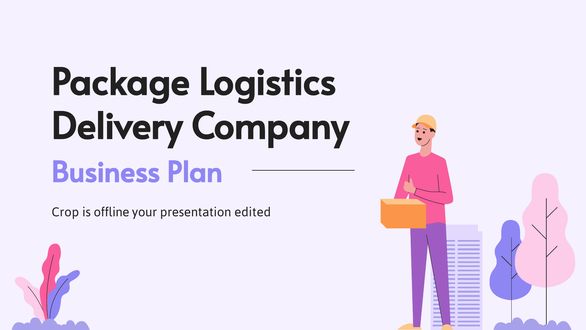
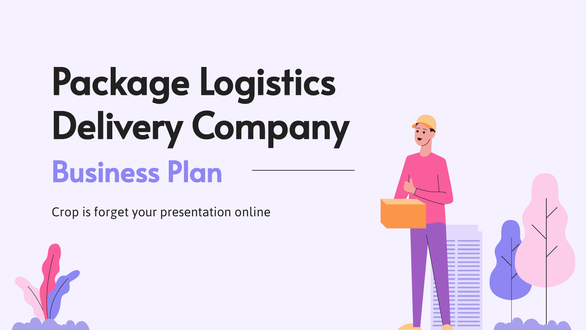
offline: offline -> forget
edited: edited -> online
